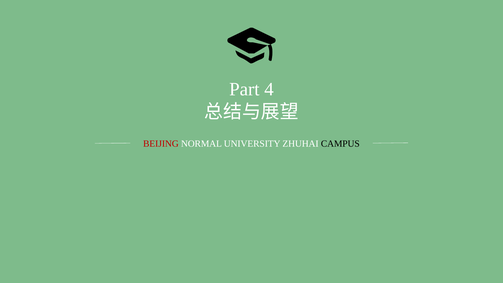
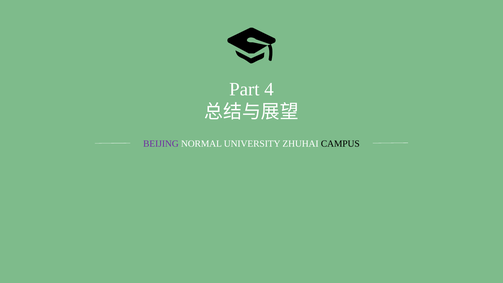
BEIJING colour: red -> purple
